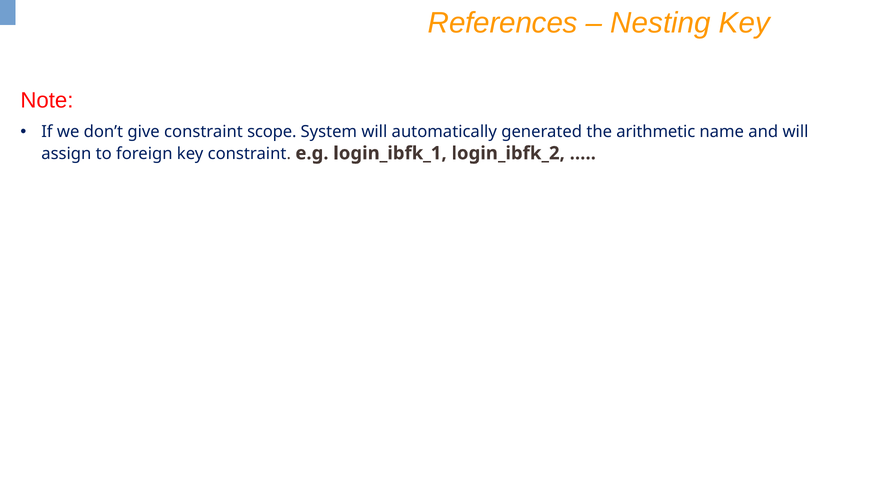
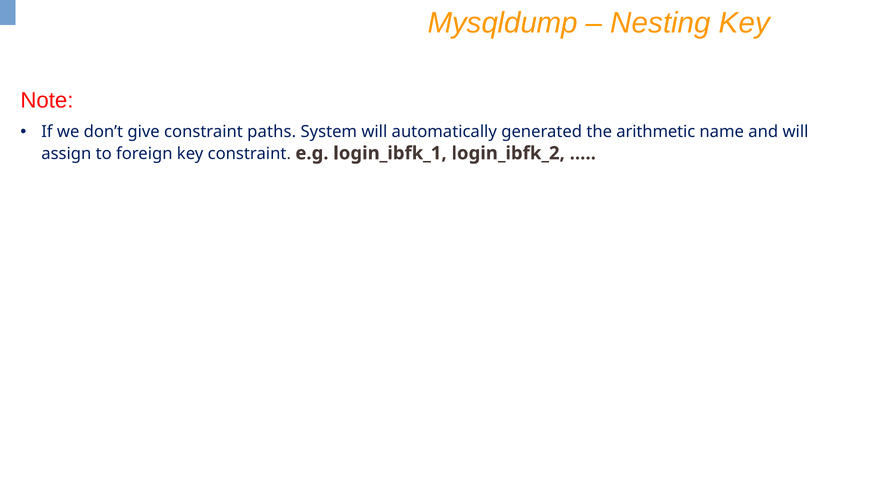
References: References -> Mysqldump
scope: scope -> paths
